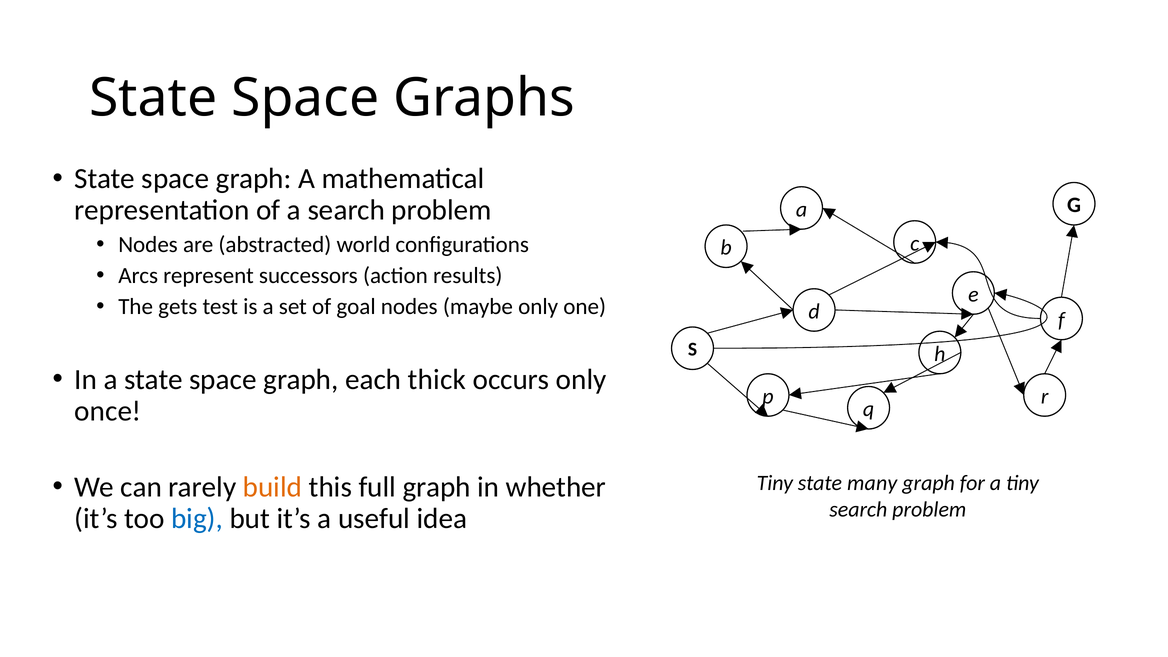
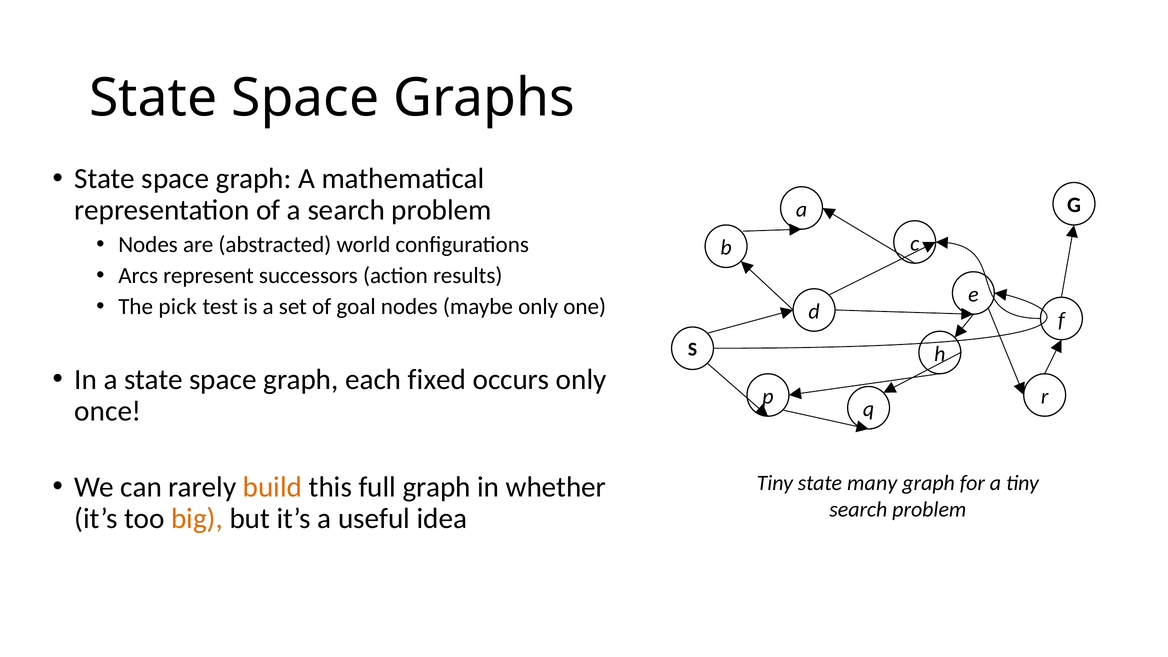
gets: gets -> pick
thick: thick -> fixed
big colour: blue -> orange
